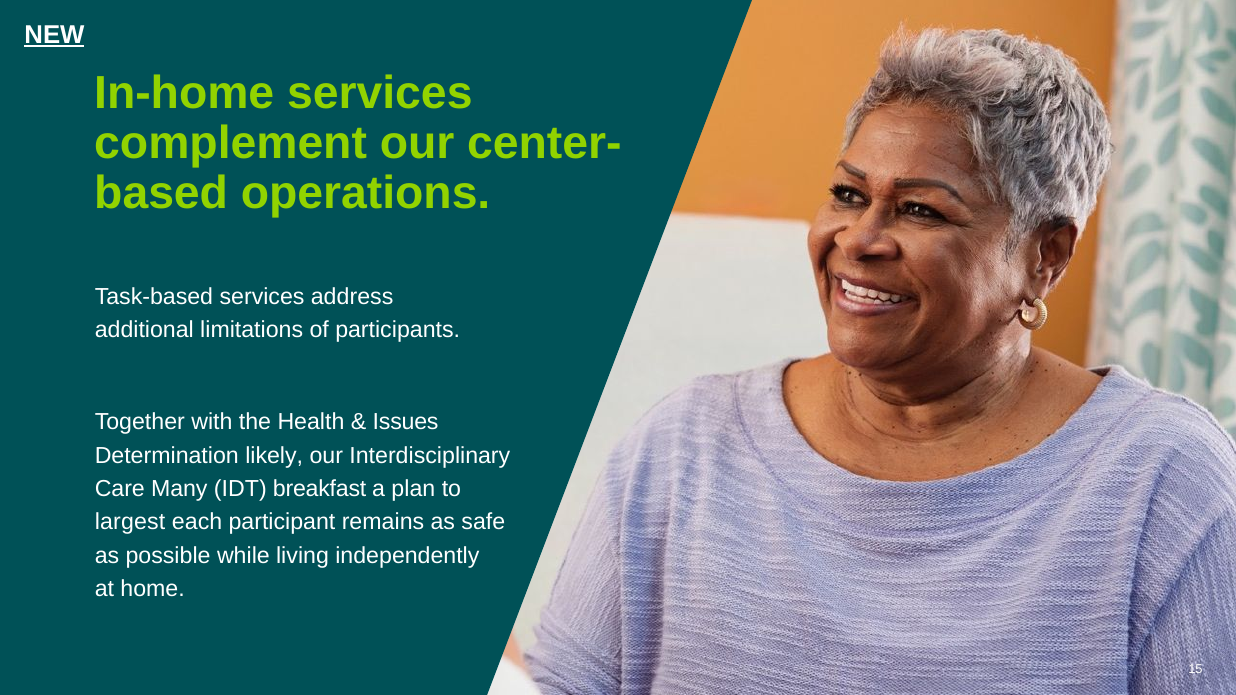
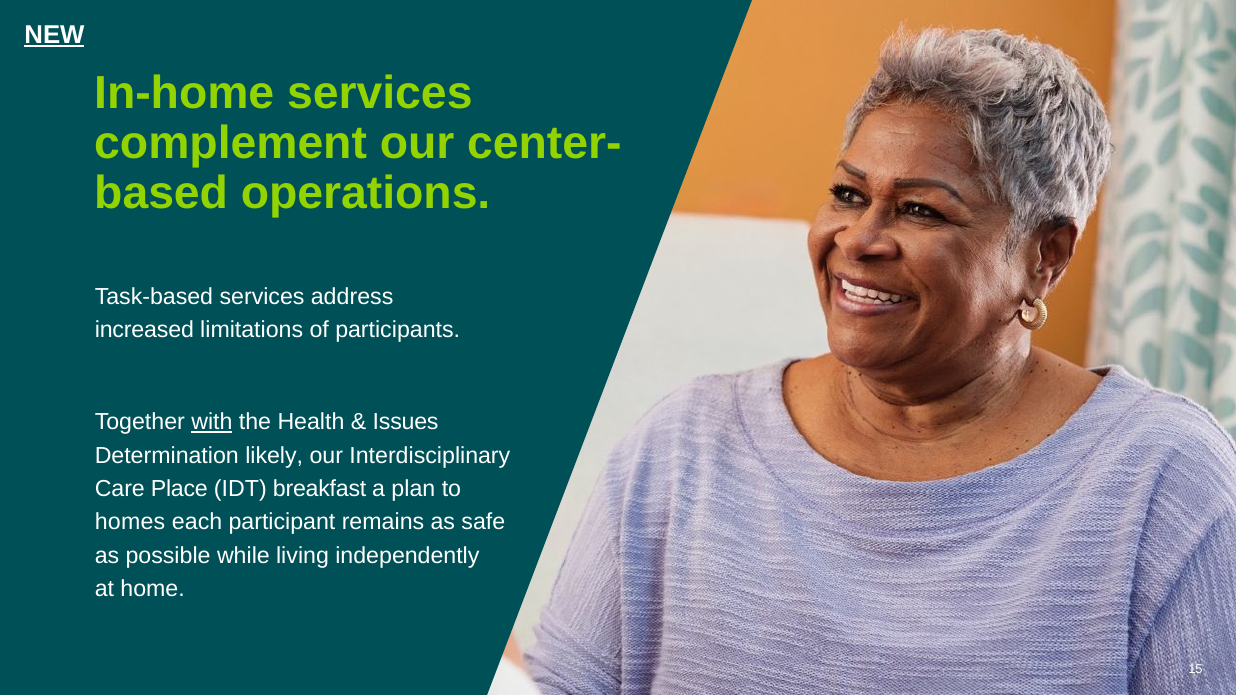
additional: additional -> increased
with underline: none -> present
Many: Many -> Place
largest: largest -> homes
